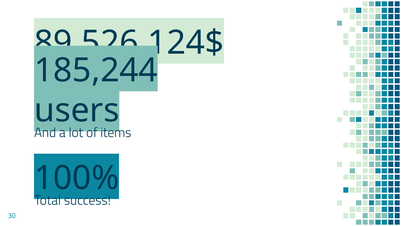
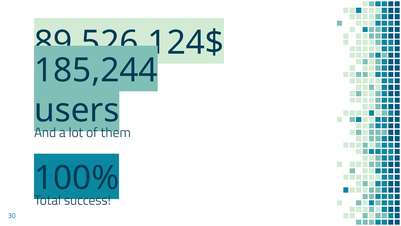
items: items -> them
